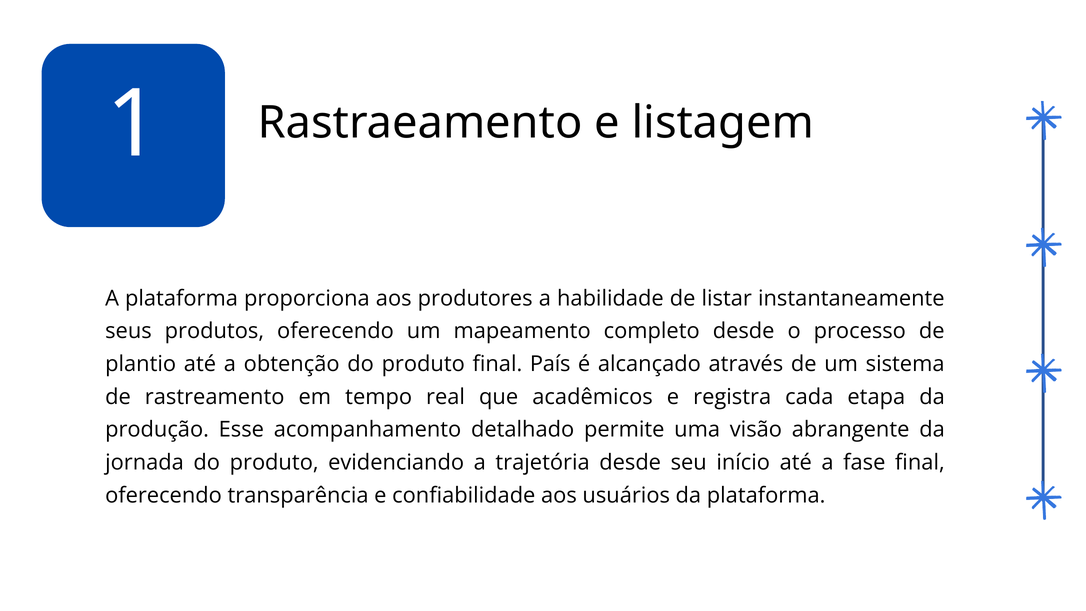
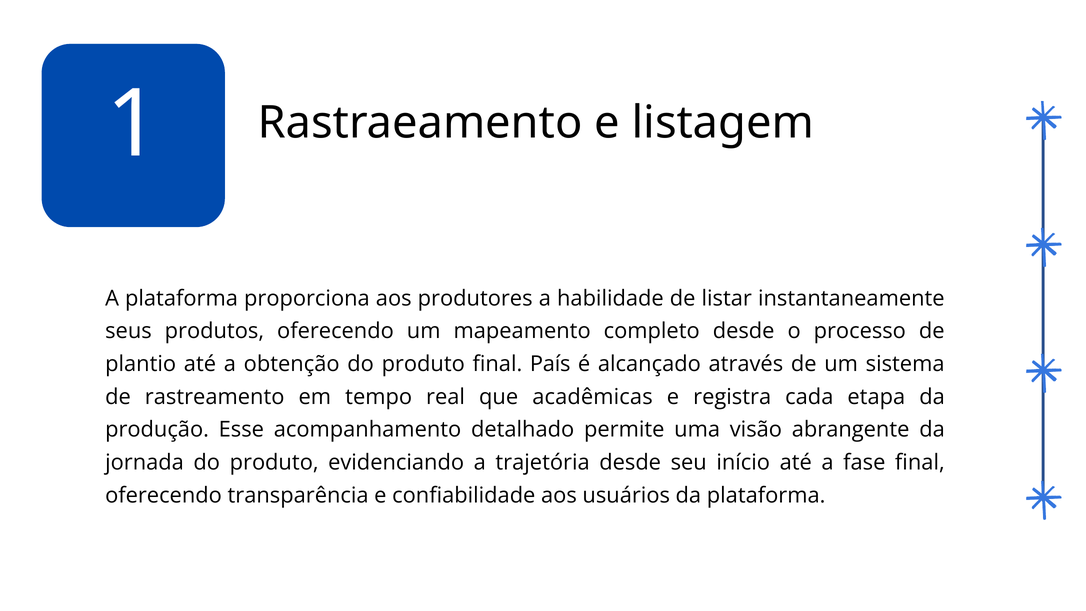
acadêmicos: acadêmicos -> acadêmicas
